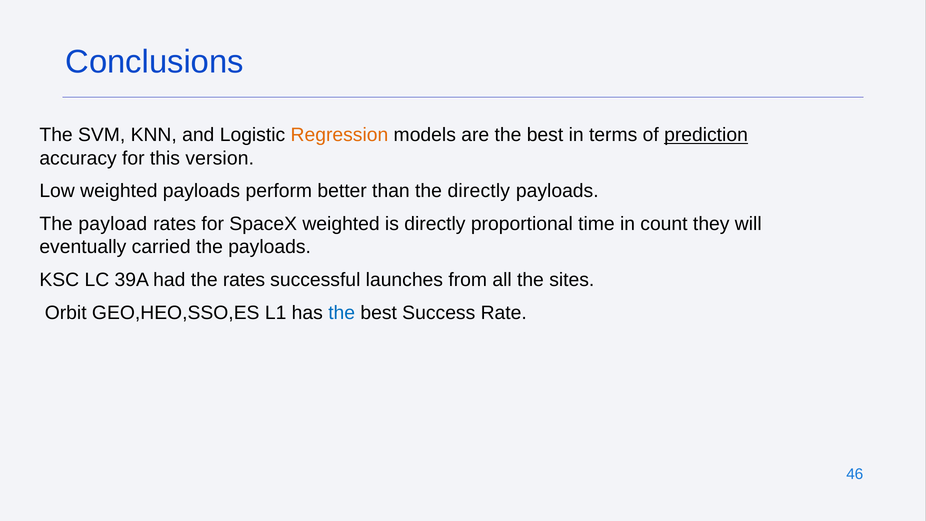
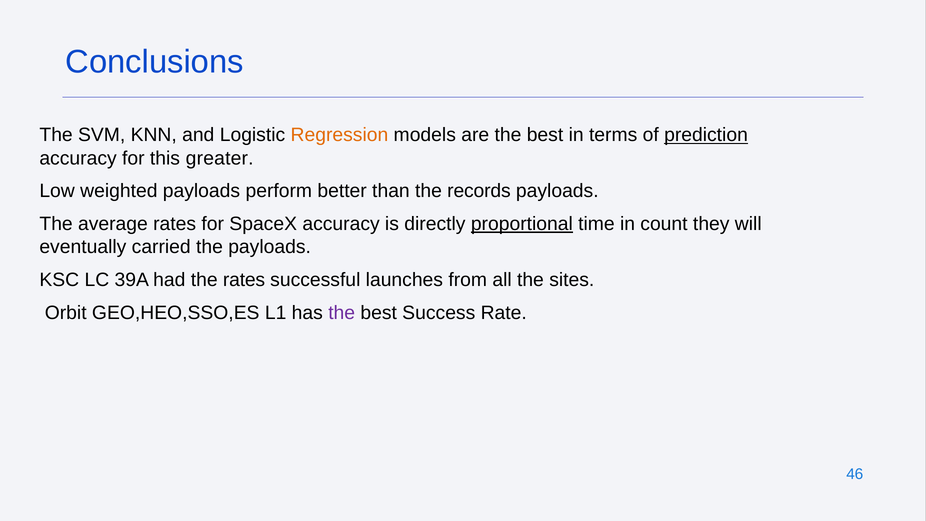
version: version -> greater
the directly: directly -> records
payload: payload -> average
SpaceX weighted: weighted -> accuracy
proportional underline: none -> present
the at (342, 313) colour: blue -> purple
